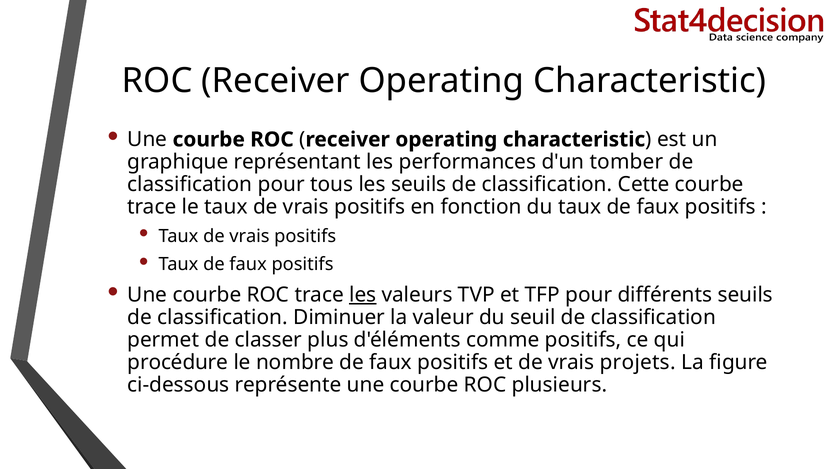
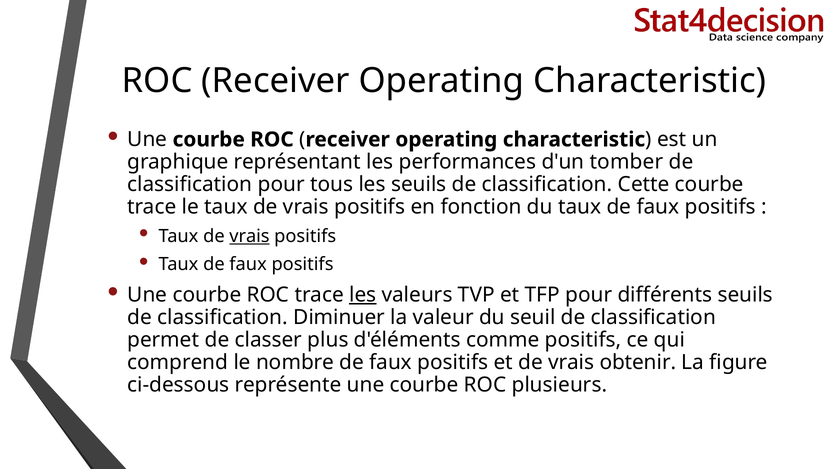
vrais at (249, 236) underline: none -> present
procédure: procédure -> comprend
projets: projets -> obtenir
